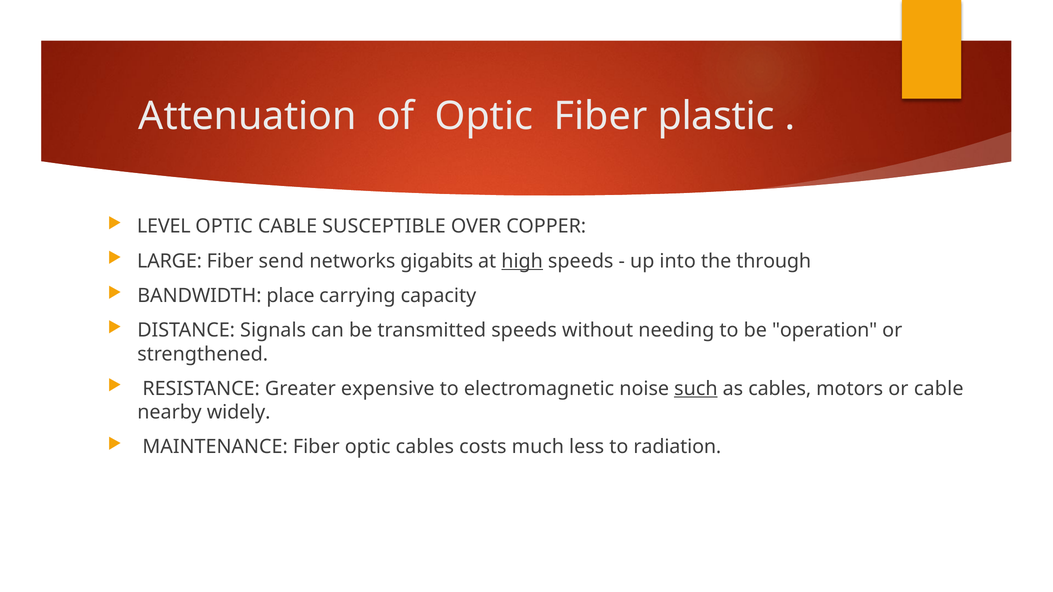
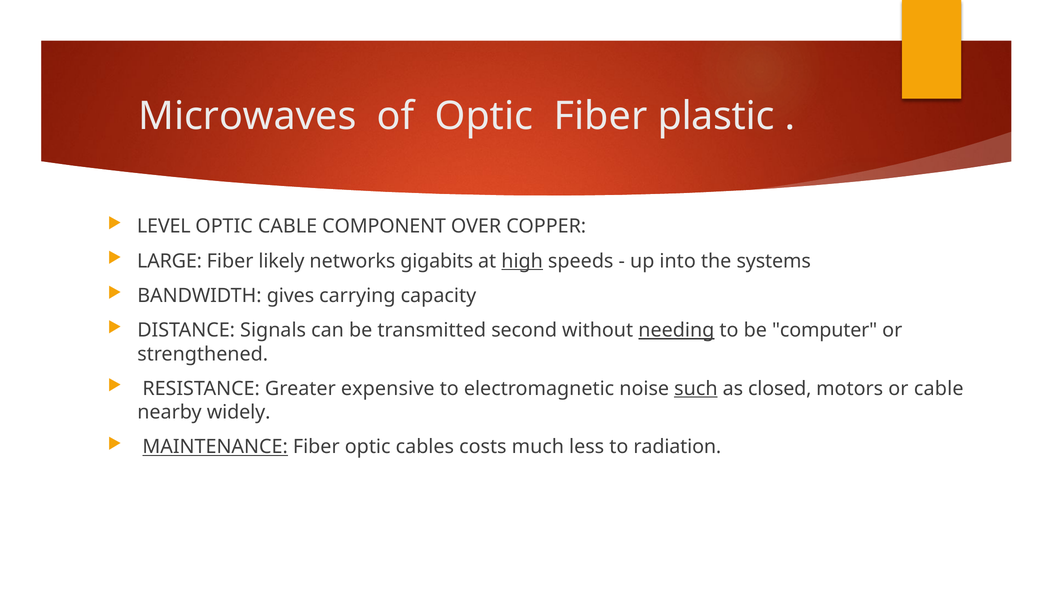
Attenuation: Attenuation -> Microwaves
SUSCEPTIBLE: SUSCEPTIBLE -> COMPONENT
send: send -> likely
through: through -> systems
place: place -> gives
transmitted speeds: speeds -> second
needing underline: none -> present
operation: operation -> computer
as cables: cables -> closed
MAINTENANCE underline: none -> present
